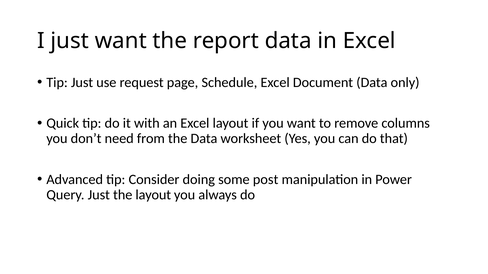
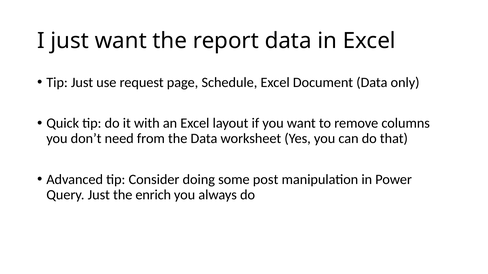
the layout: layout -> enrich
